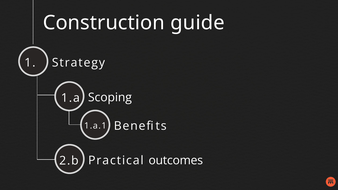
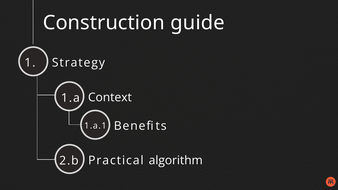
Scoping: Scoping -> Context
outcomes: outcomes -> algorithm
